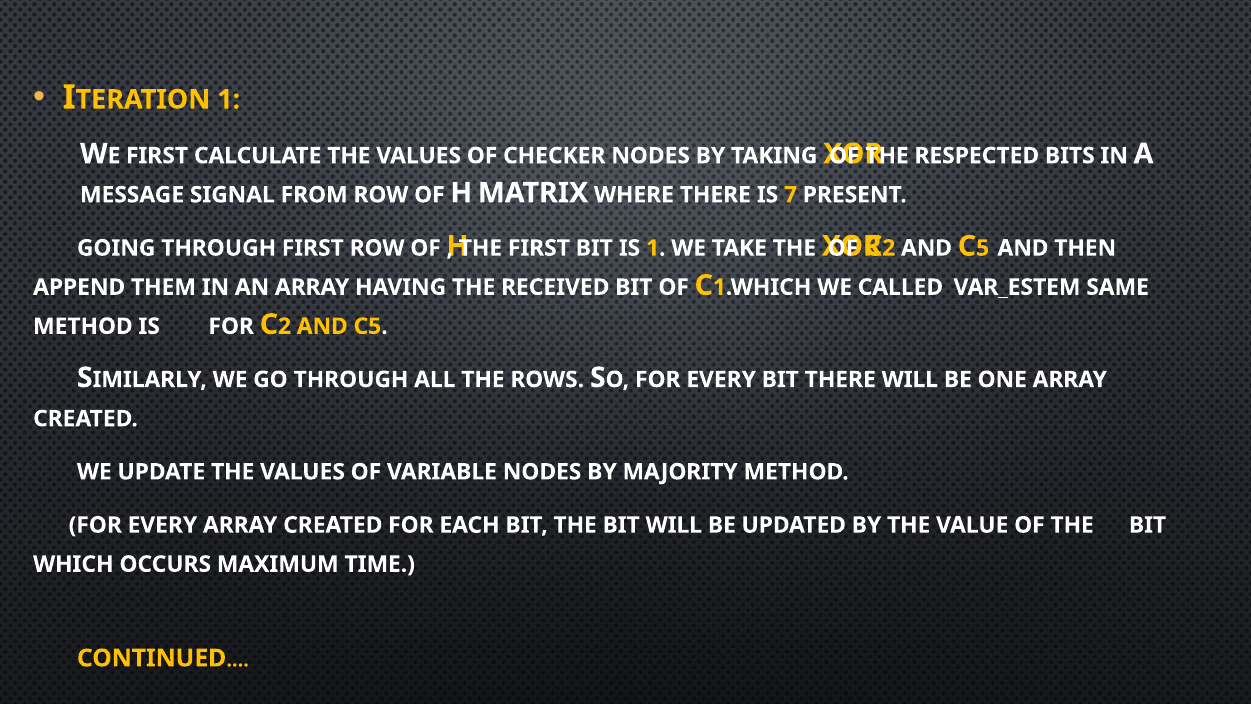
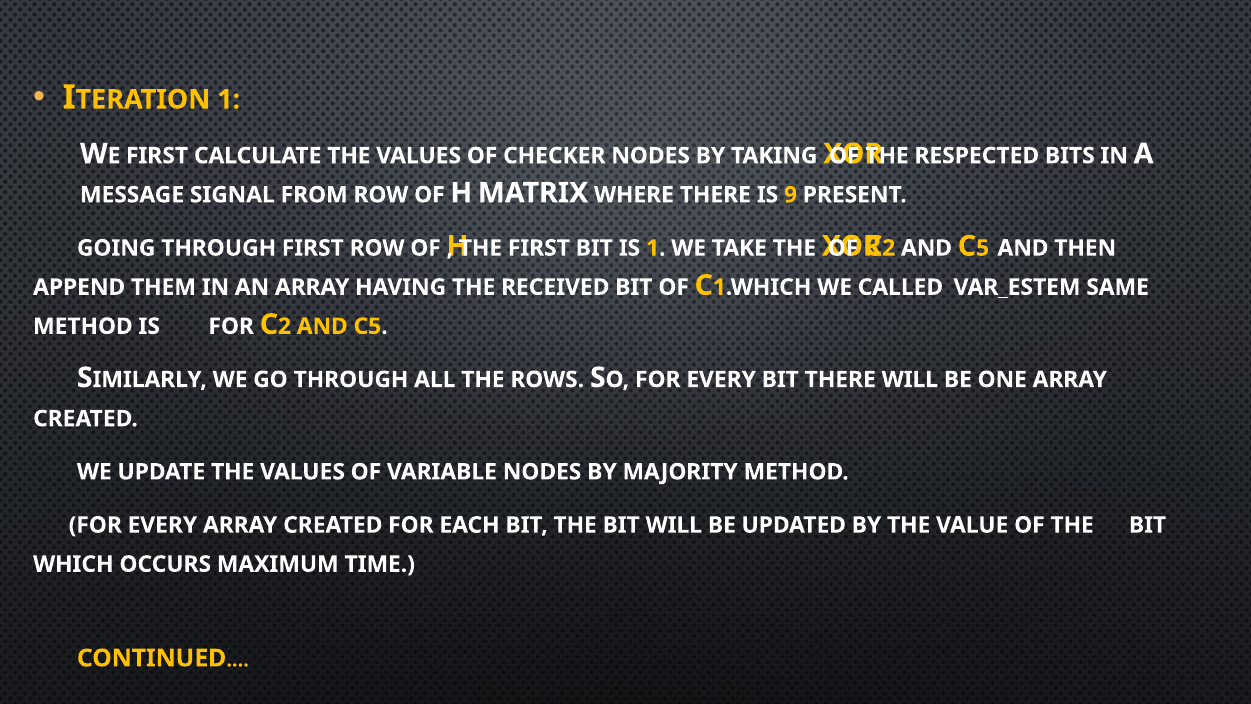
7: 7 -> 9
